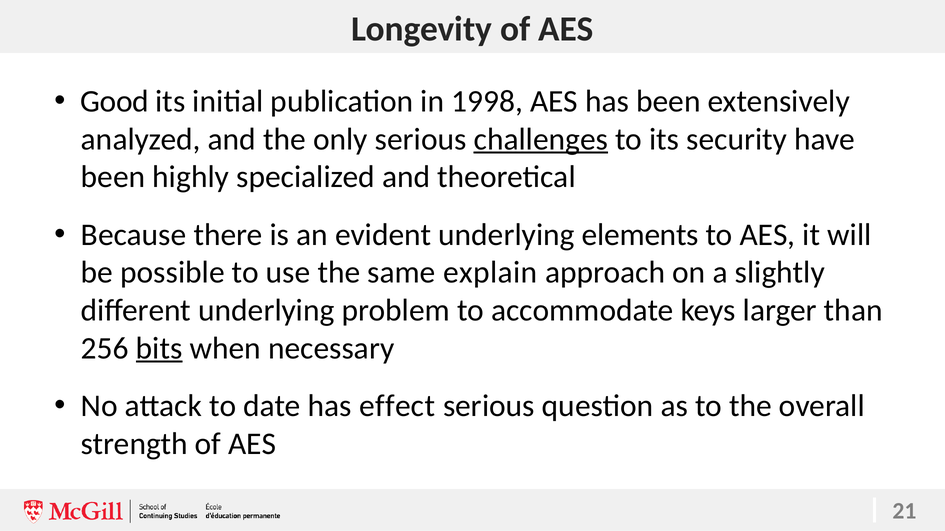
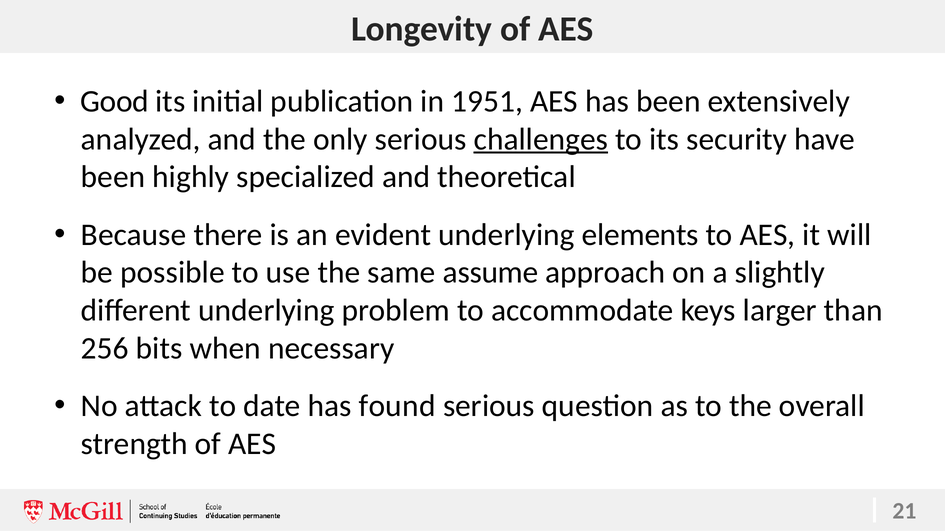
1998: 1998 -> 1951
explain: explain -> assume
bits underline: present -> none
effect: effect -> found
